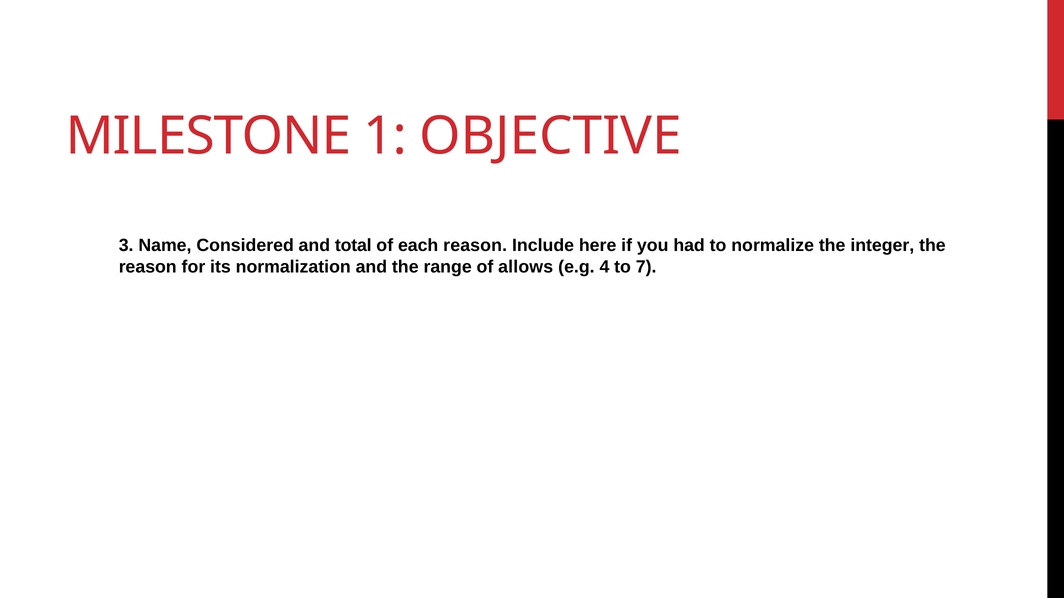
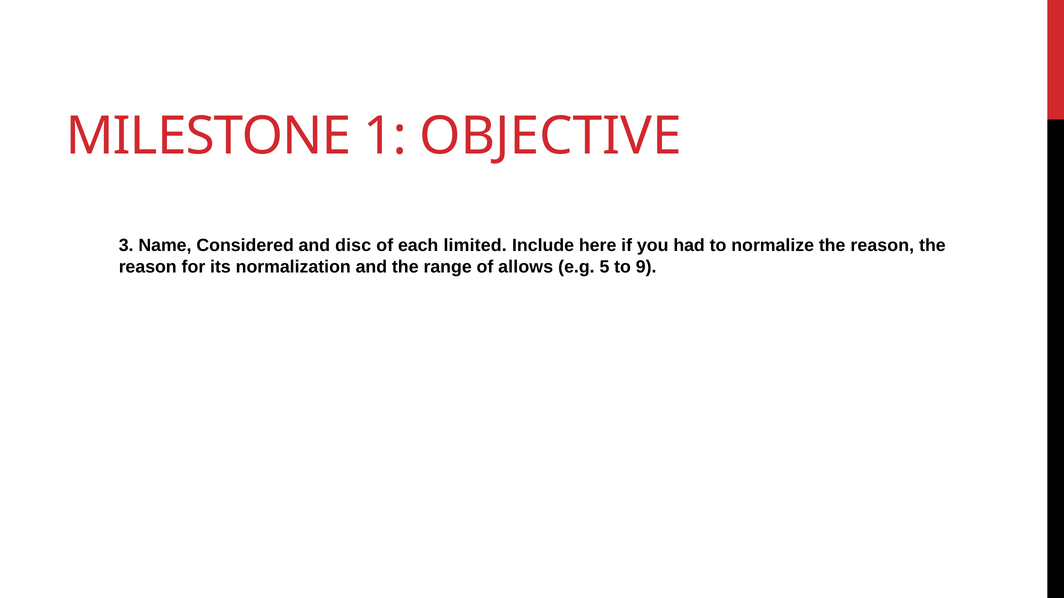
total: total -> disc
each reason: reason -> limited
normalize the integer: integer -> reason
4: 4 -> 5
7: 7 -> 9
